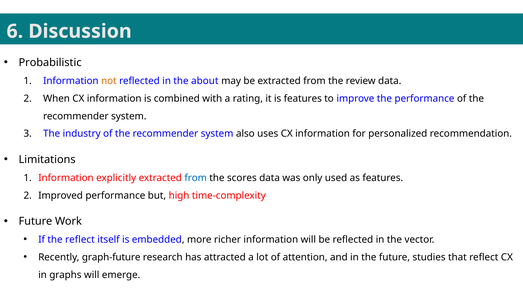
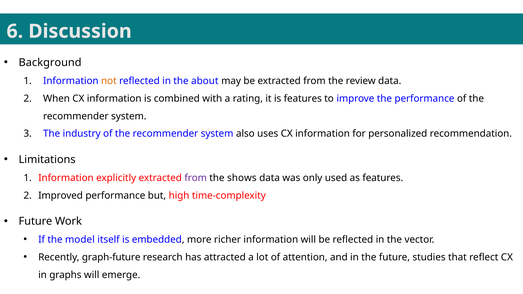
Probabilistic: Probabilistic -> Background
from at (196, 178) colour: blue -> purple
scores: scores -> shows
the reflect: reflect -> model
